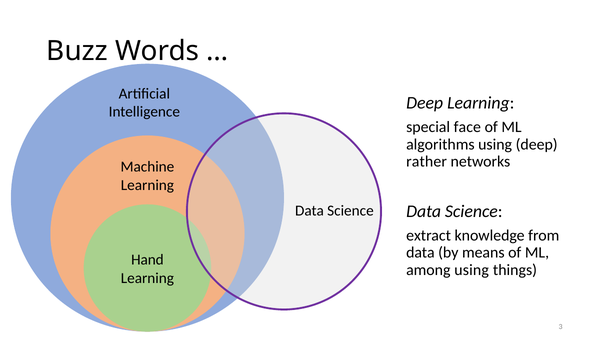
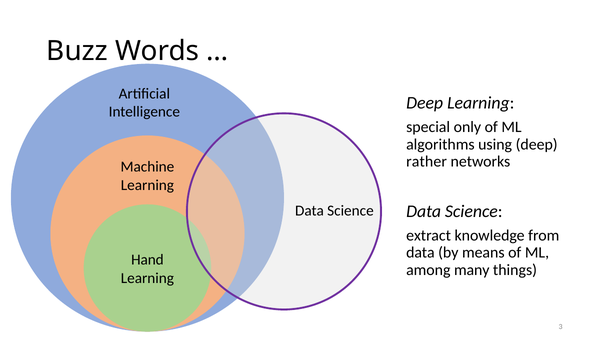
face: face -> only
among using: using -> many
